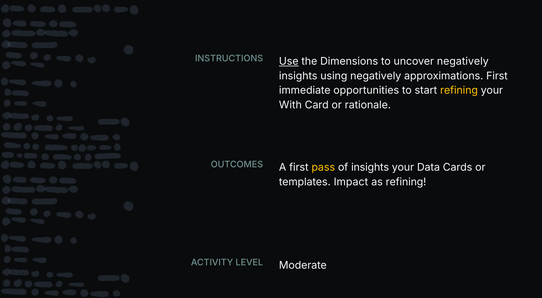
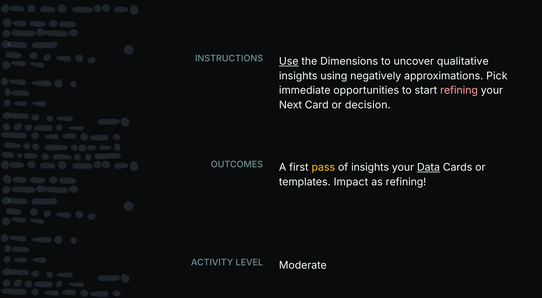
uncover negatively: negatively -> qualitative
approximations First: First -> Pick
refining at (459, 90) colour: yellow -> pink
With: With -> Next
rationale: rationale -> decision
Data underline: none -> present
